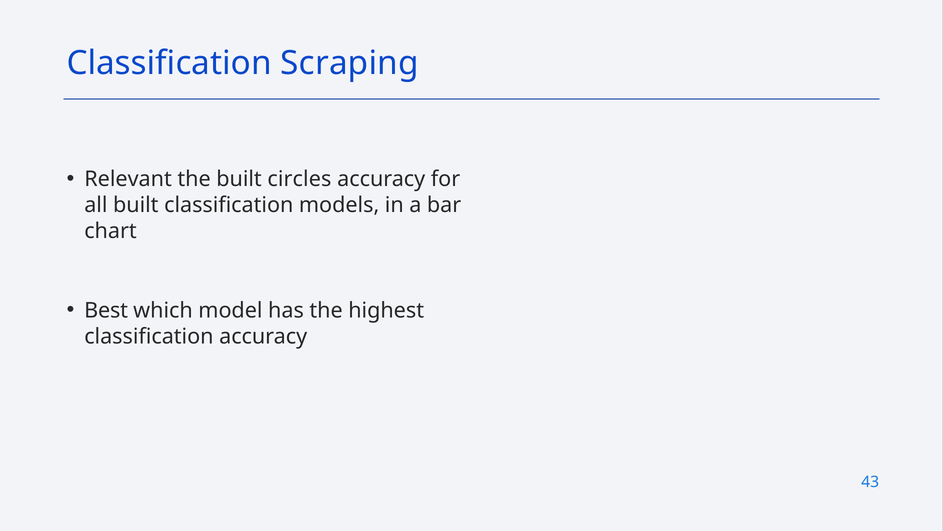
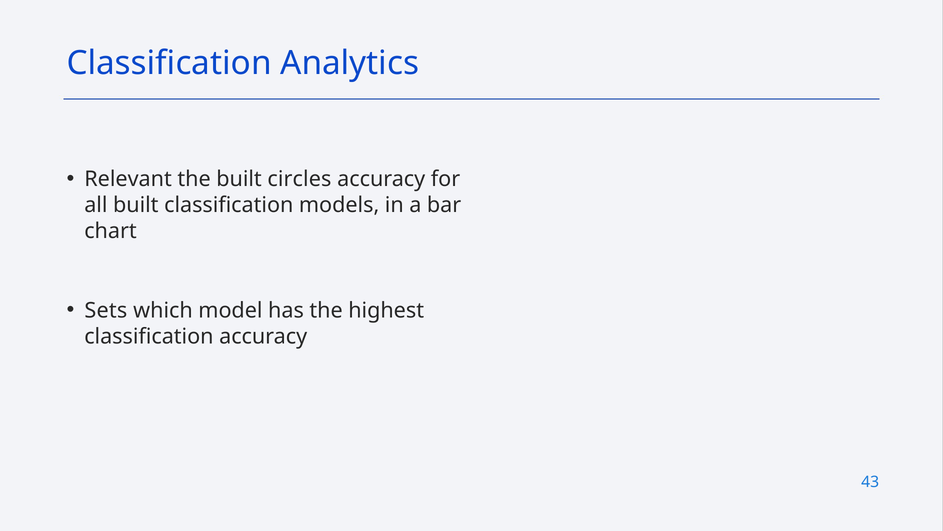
Scraping: Scraping -> Analytics
Best: Best -> Sets
